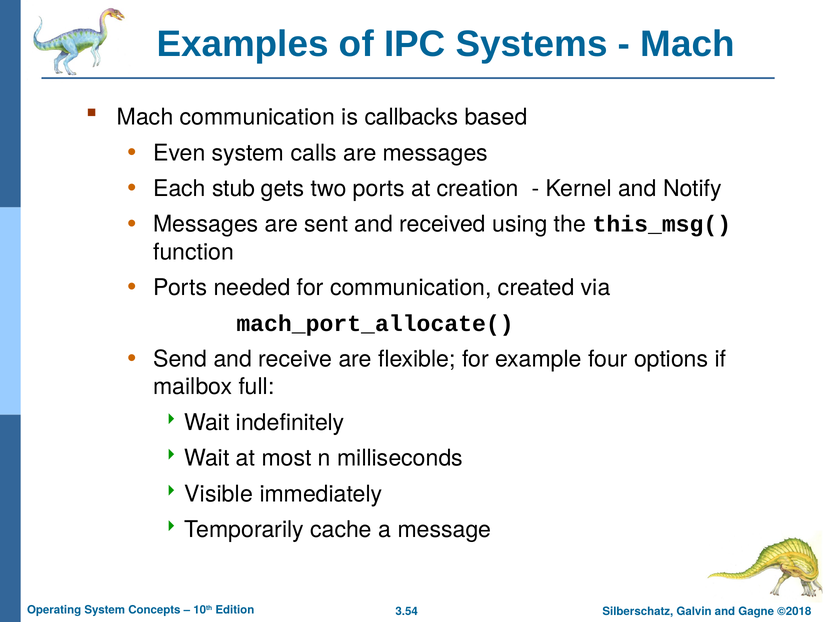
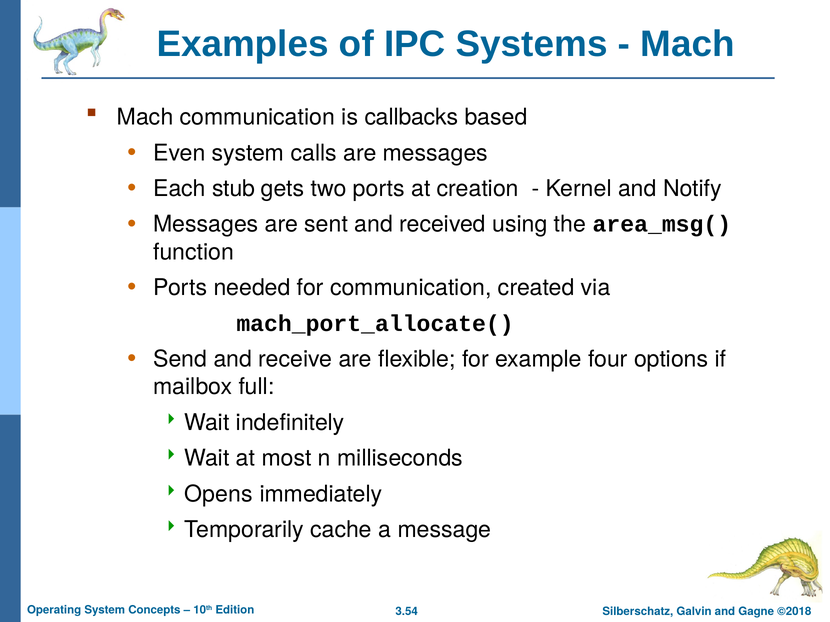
this_msg(: this_msg( -> area_msg(
Visible: Visible -> Opens
